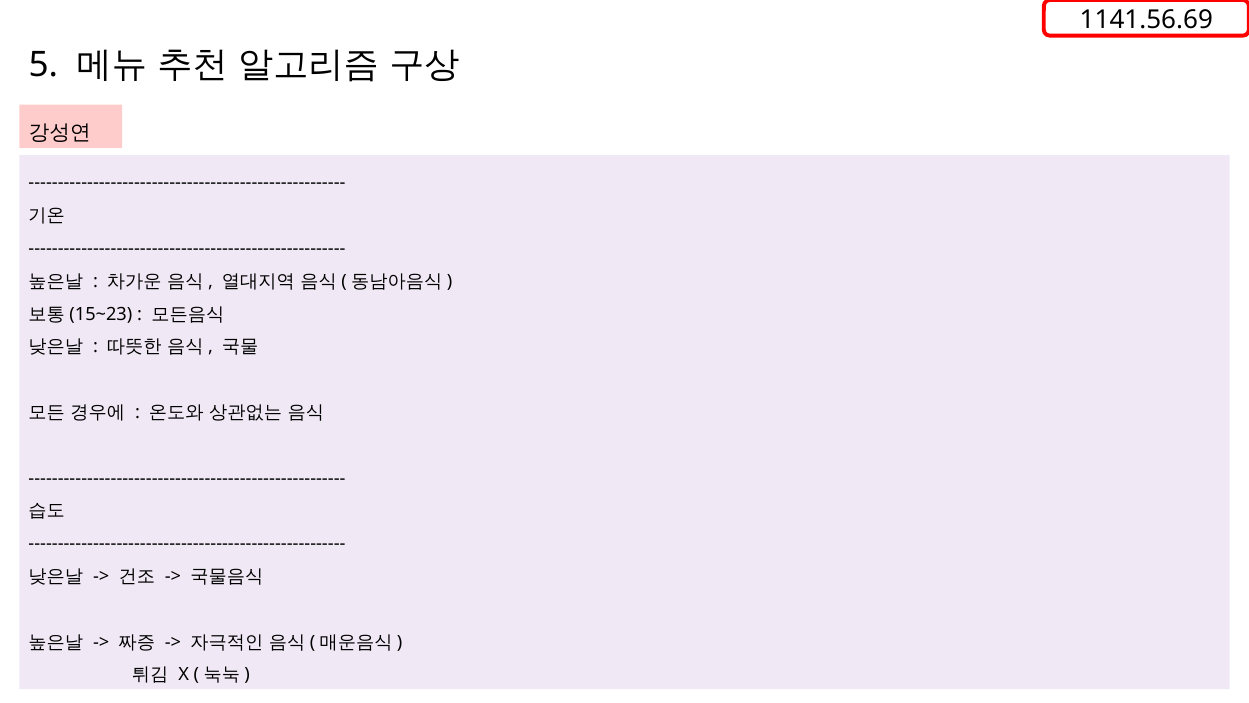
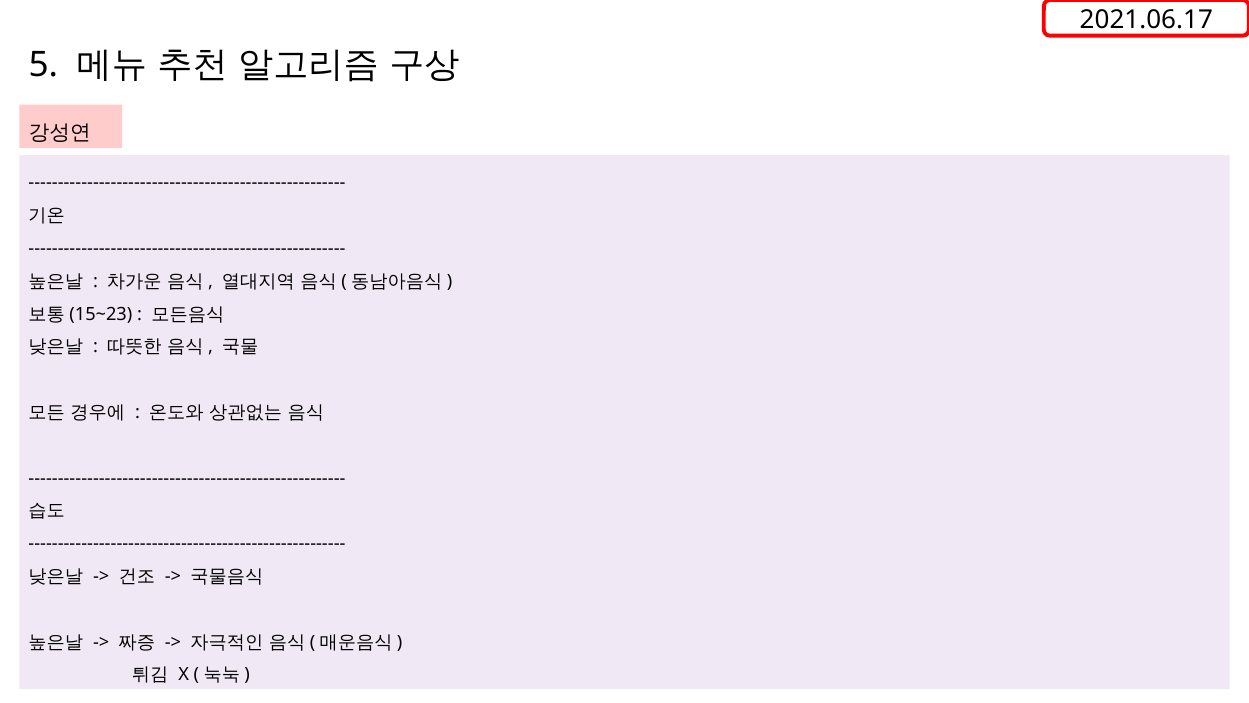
1141.56.69: 1141.56.69 -> 2021.06.17
